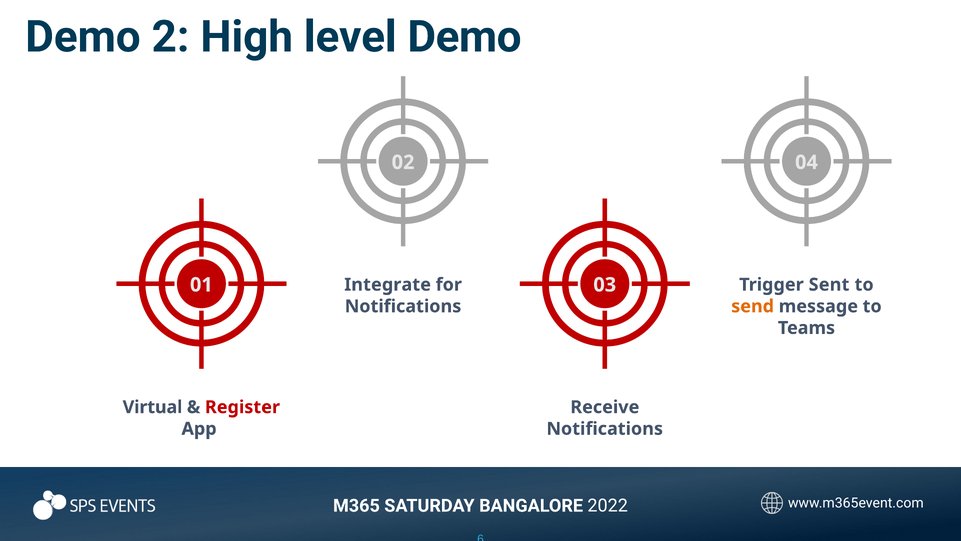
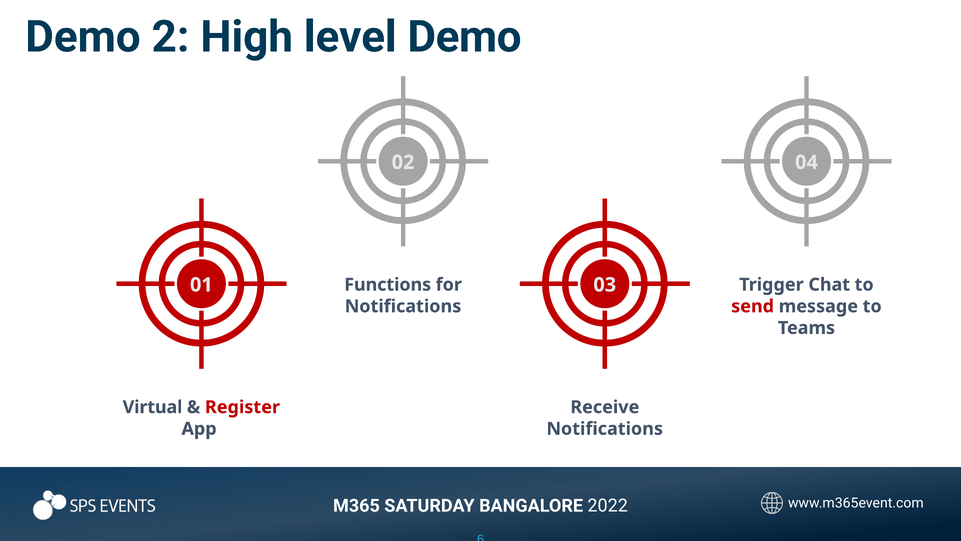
Integrate: Integrate -> Functions
Sent: Sent -> Chat
send colour: orange -> red
